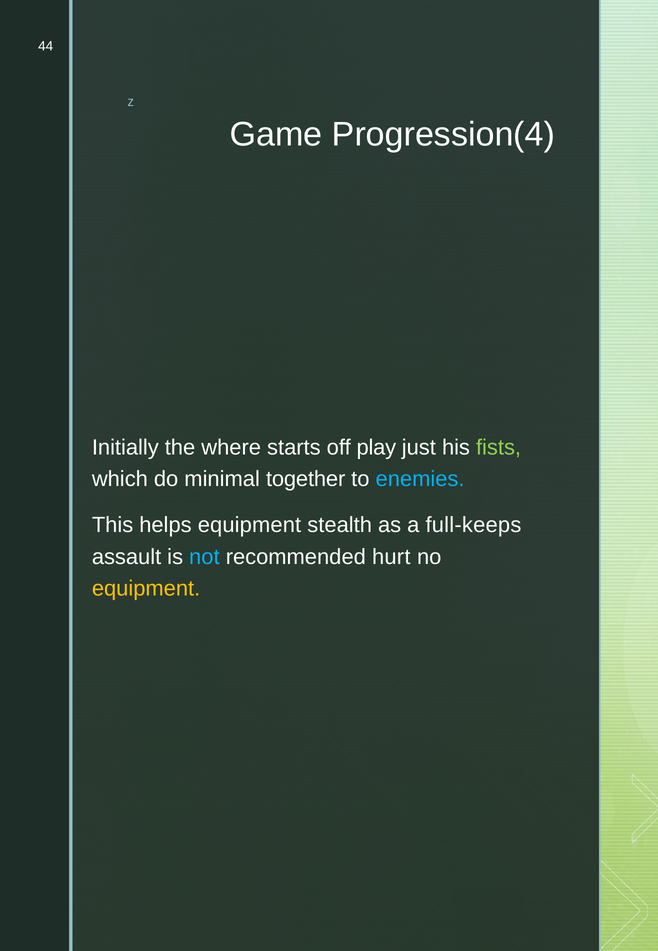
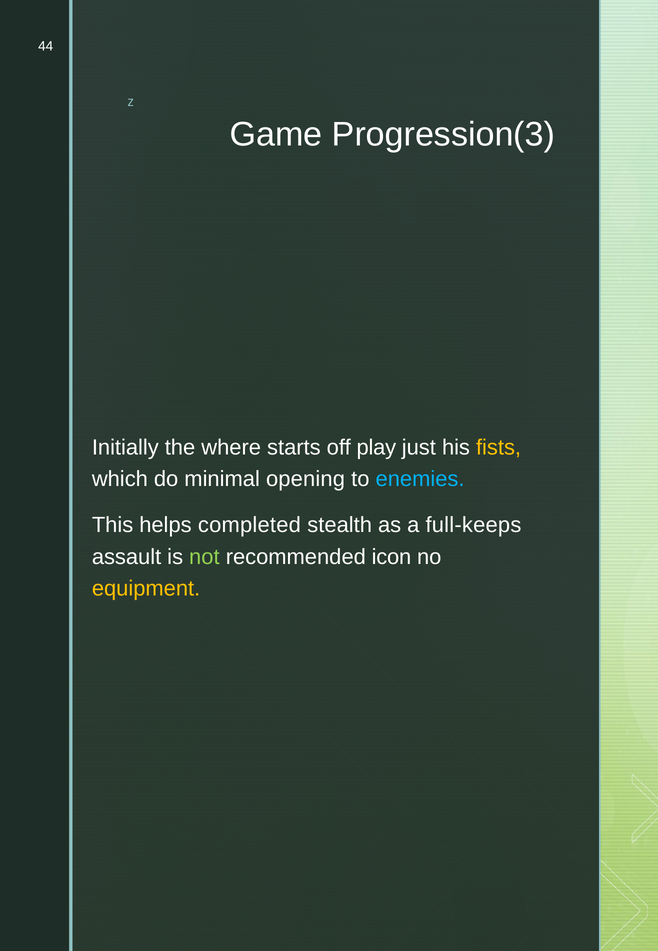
Progression(4: Progression(4 -> Progression(3
fists colour: light green -> yellow
together: together -> opening
helps equipment: equipment -> completed
not colour: light blue -> light green
hurt: hurt -> icon
